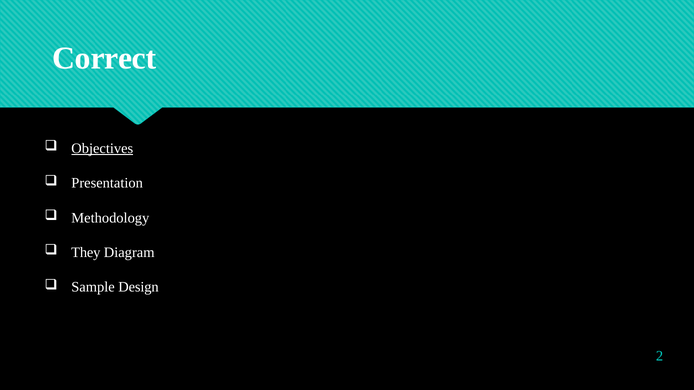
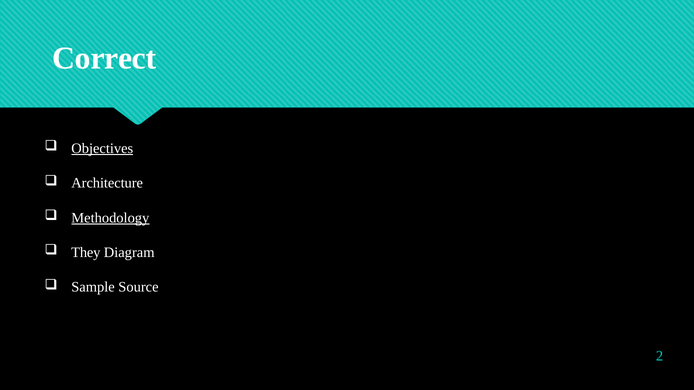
Presentation: Presentation -> Architecture
Methodology underline: none -> present
Design: Design -> Source
